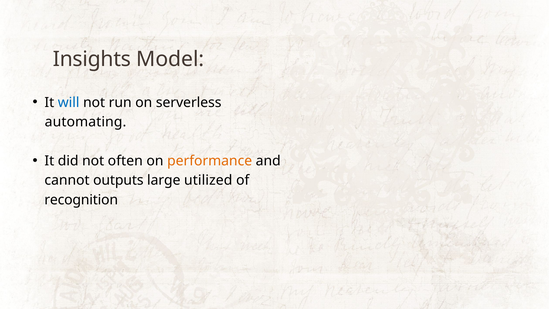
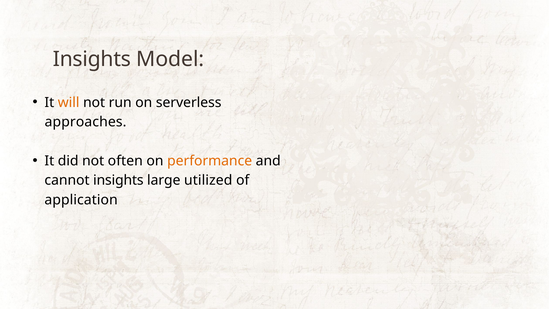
will colour: blue -> orange
automating: automating -> approaches
cannot outputs: outputs -> insights
recognition: recognition -> application
